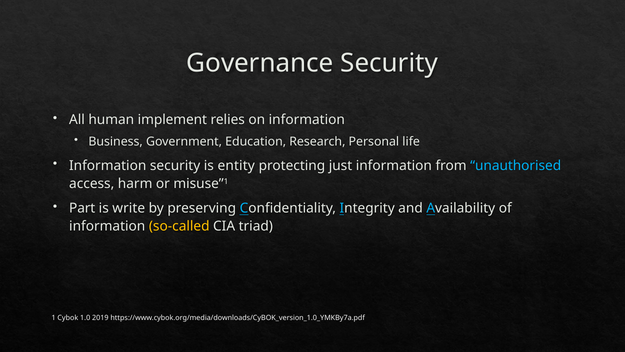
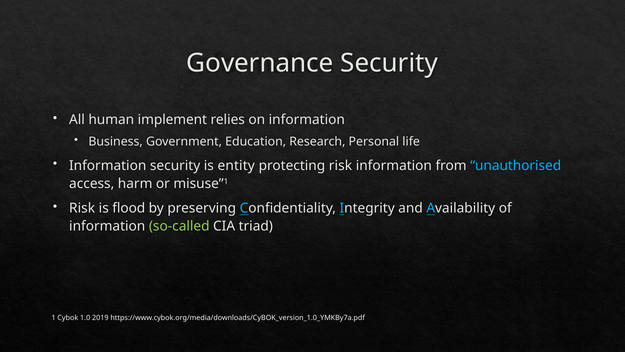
protecting just: just -> risk
Part at (82, 208): Part -> Risk
write: write -> flood
so-called colour: yellow -> light green
